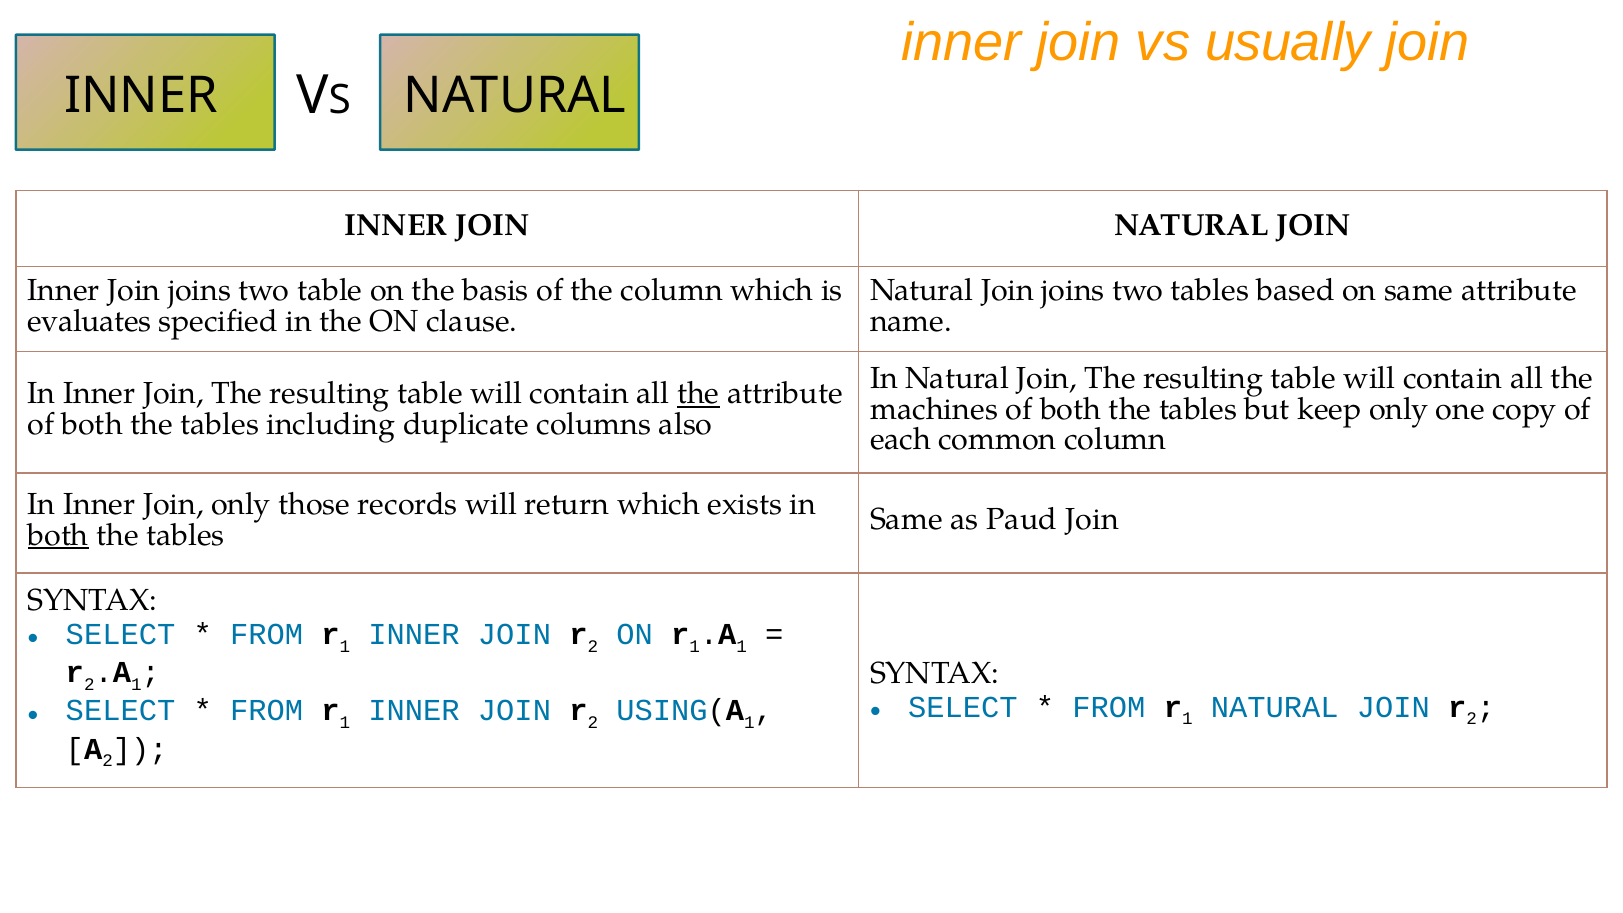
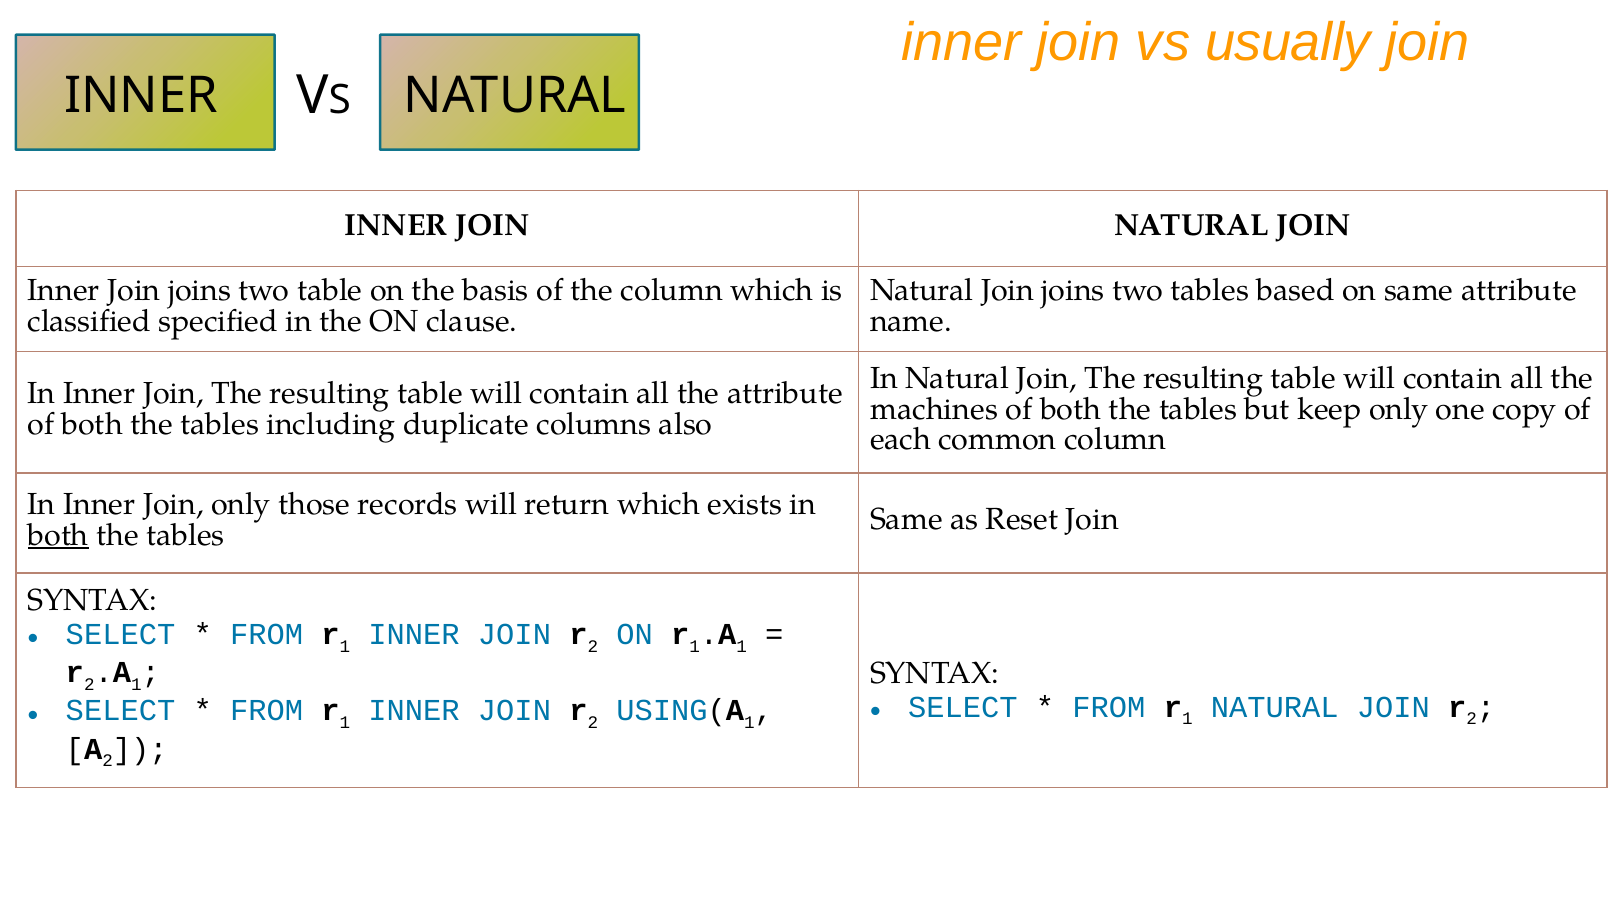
evaluates: evaluates -> classified
the at (698, 394) underline: present -> none
Paud: Paud -> Reset
